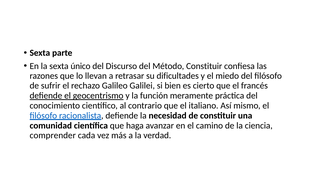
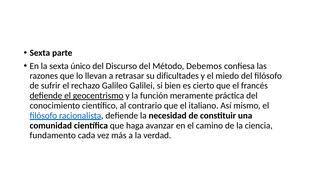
Método Constituir: Constituir -> Debemos
comprender: comprender -> fundamento
